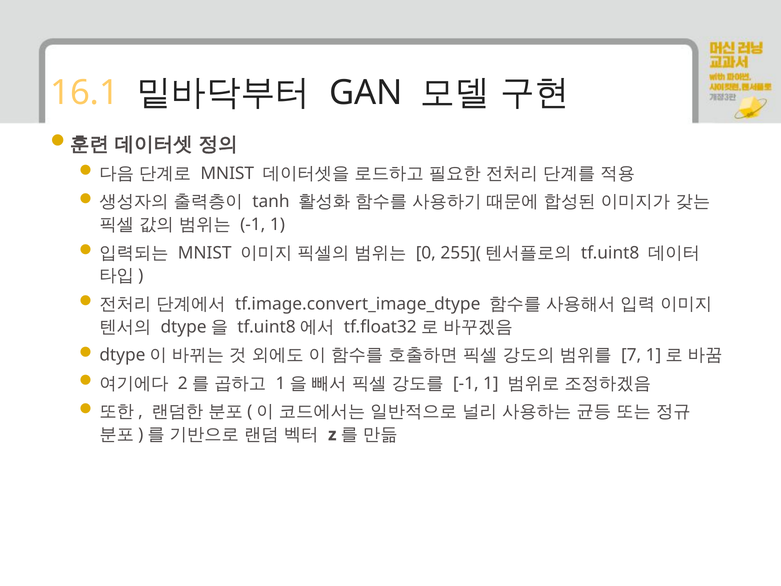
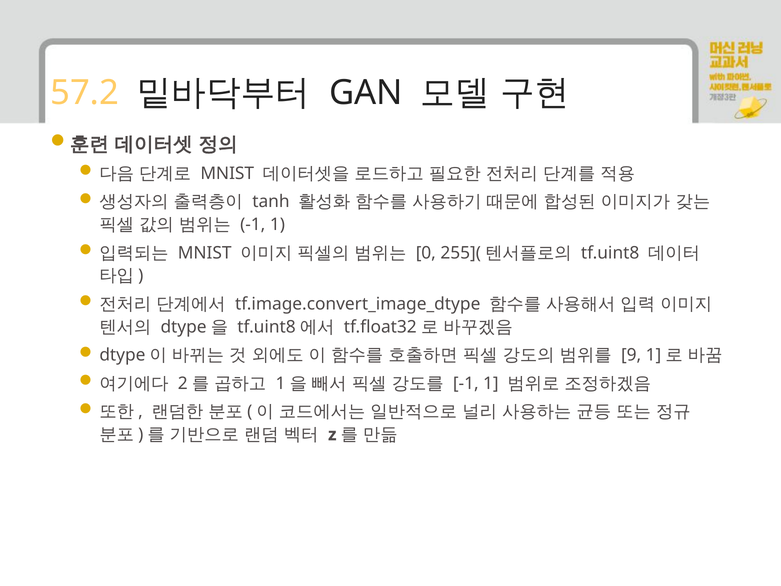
16.1: 16.1 -> 57.2
7: 7 -> 9
